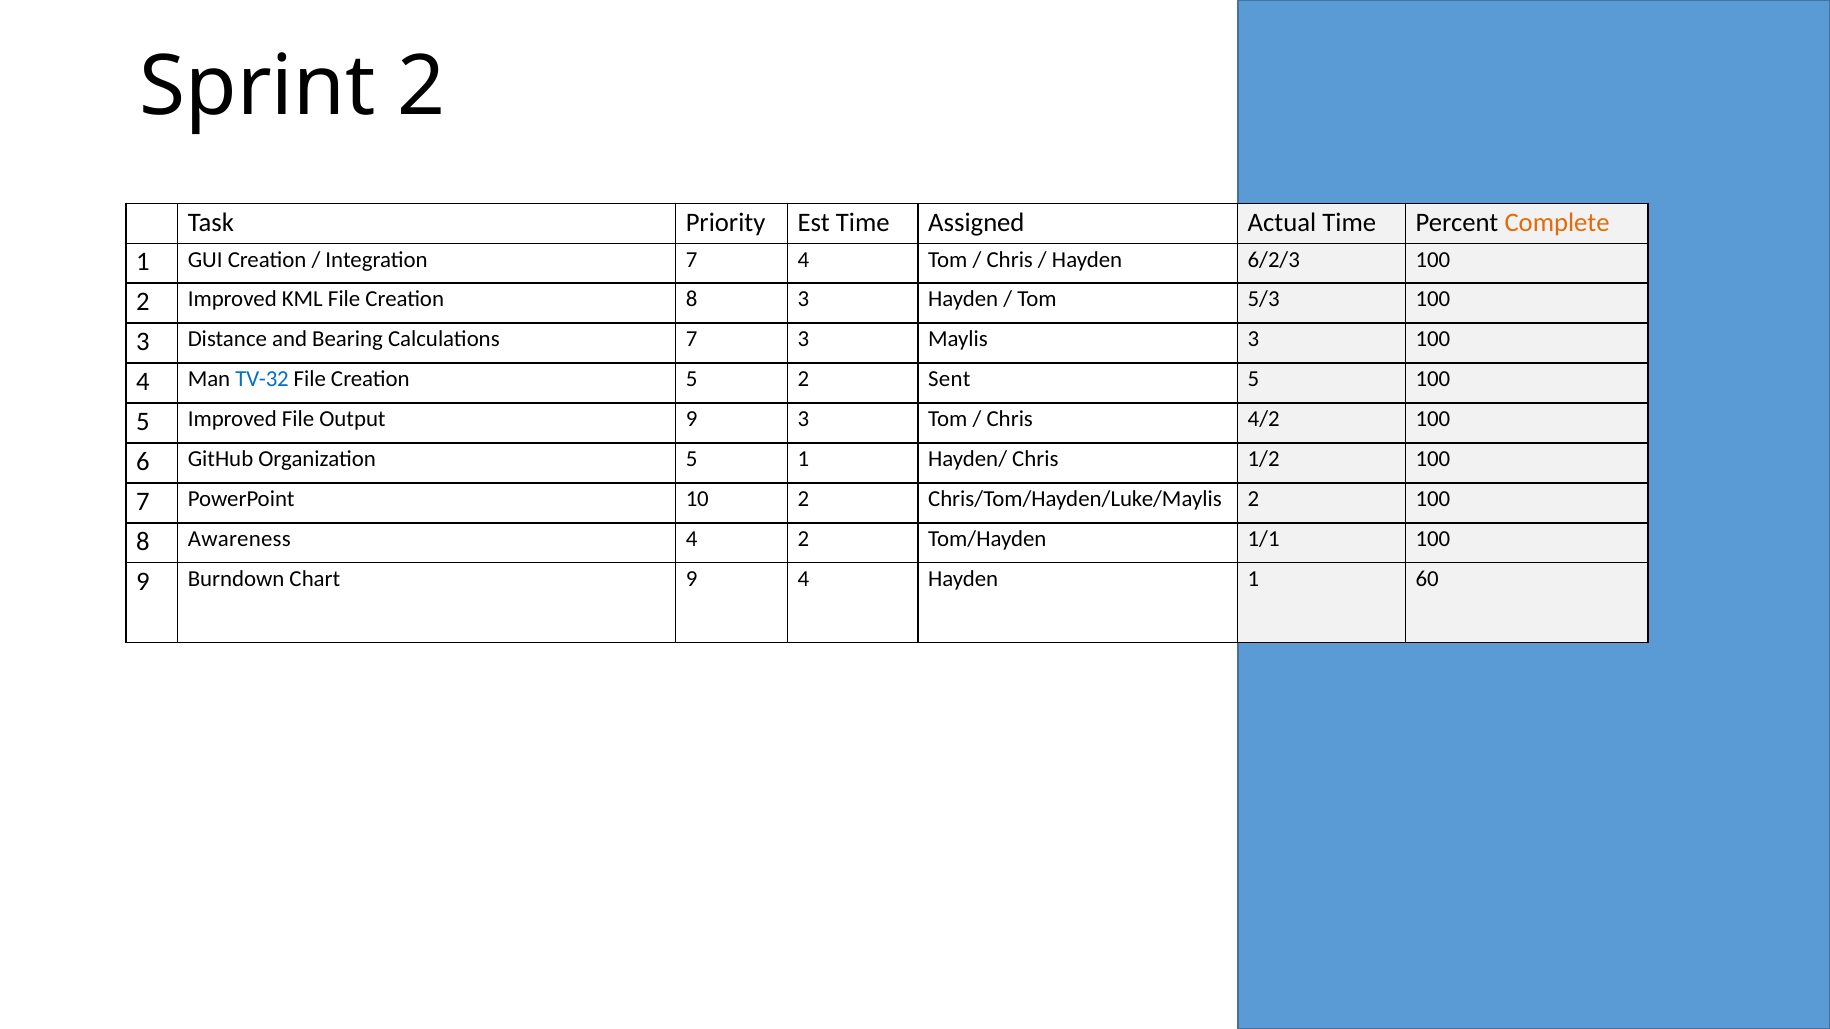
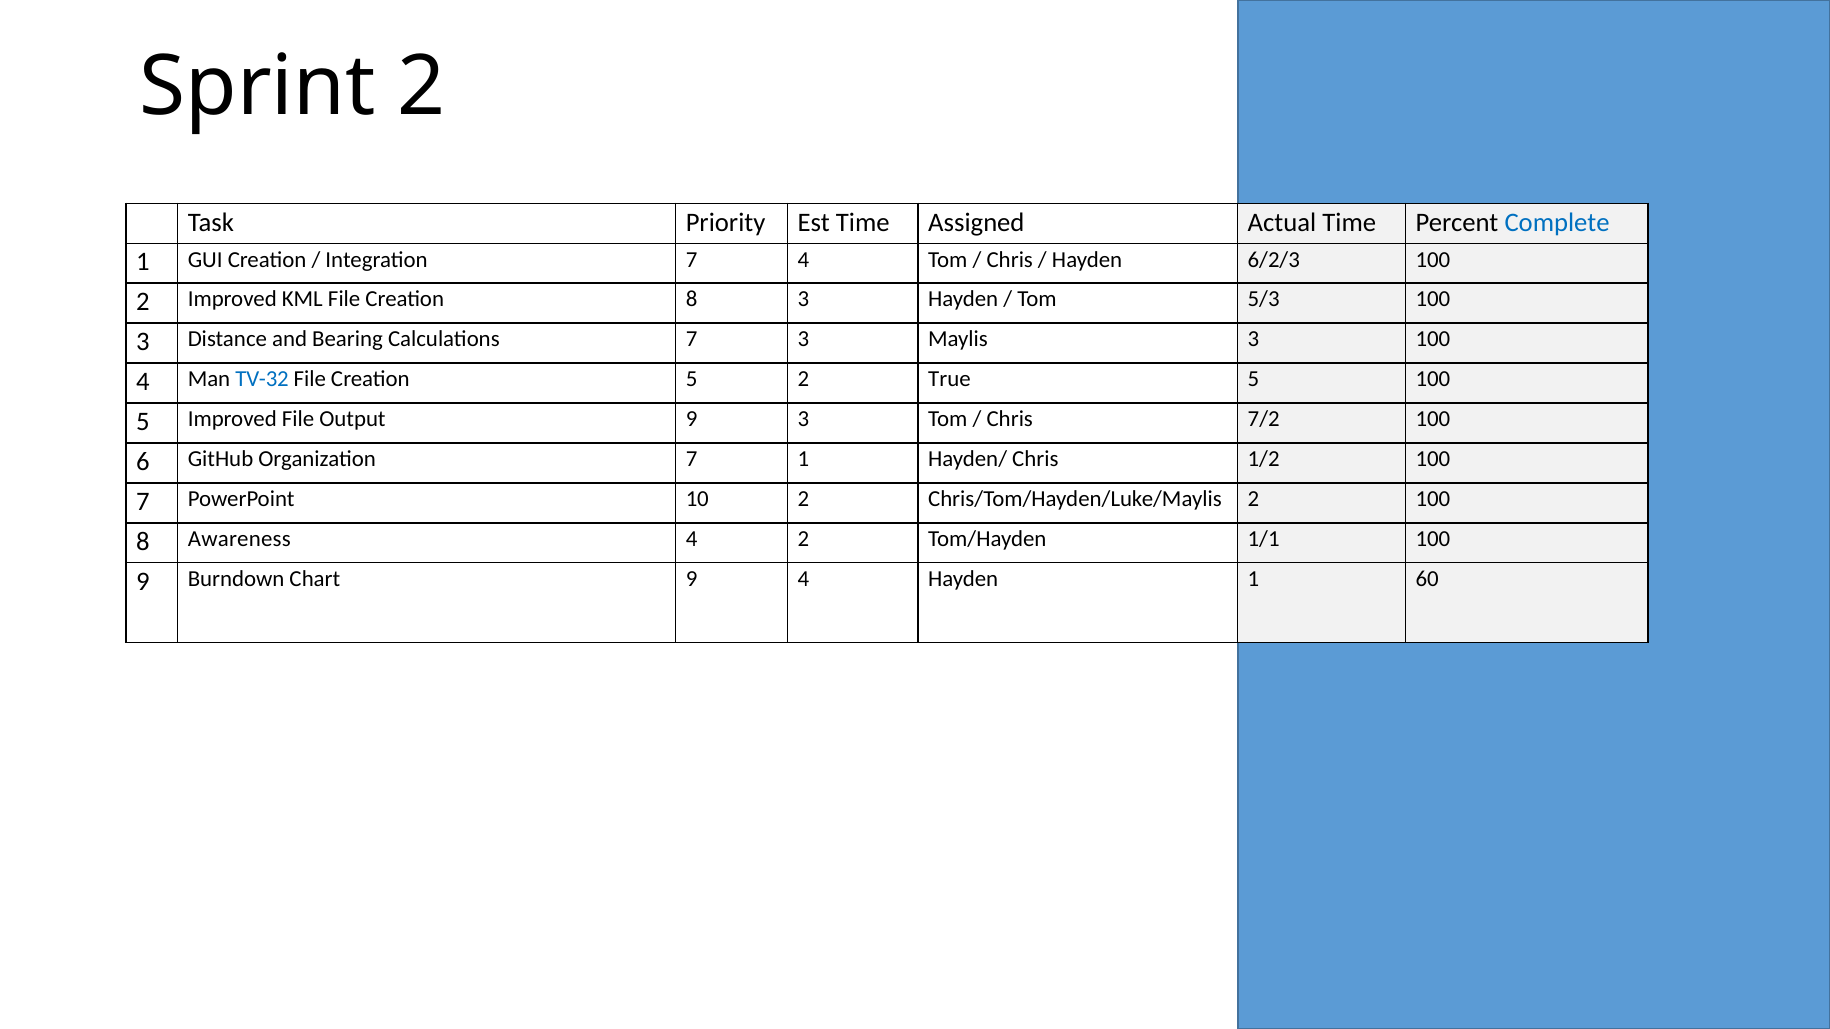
Complete colour: orange -> blue
Sent: Sent -> True
4/2: 4/2 -> 7/2
Organization 5: 5 -> 7
